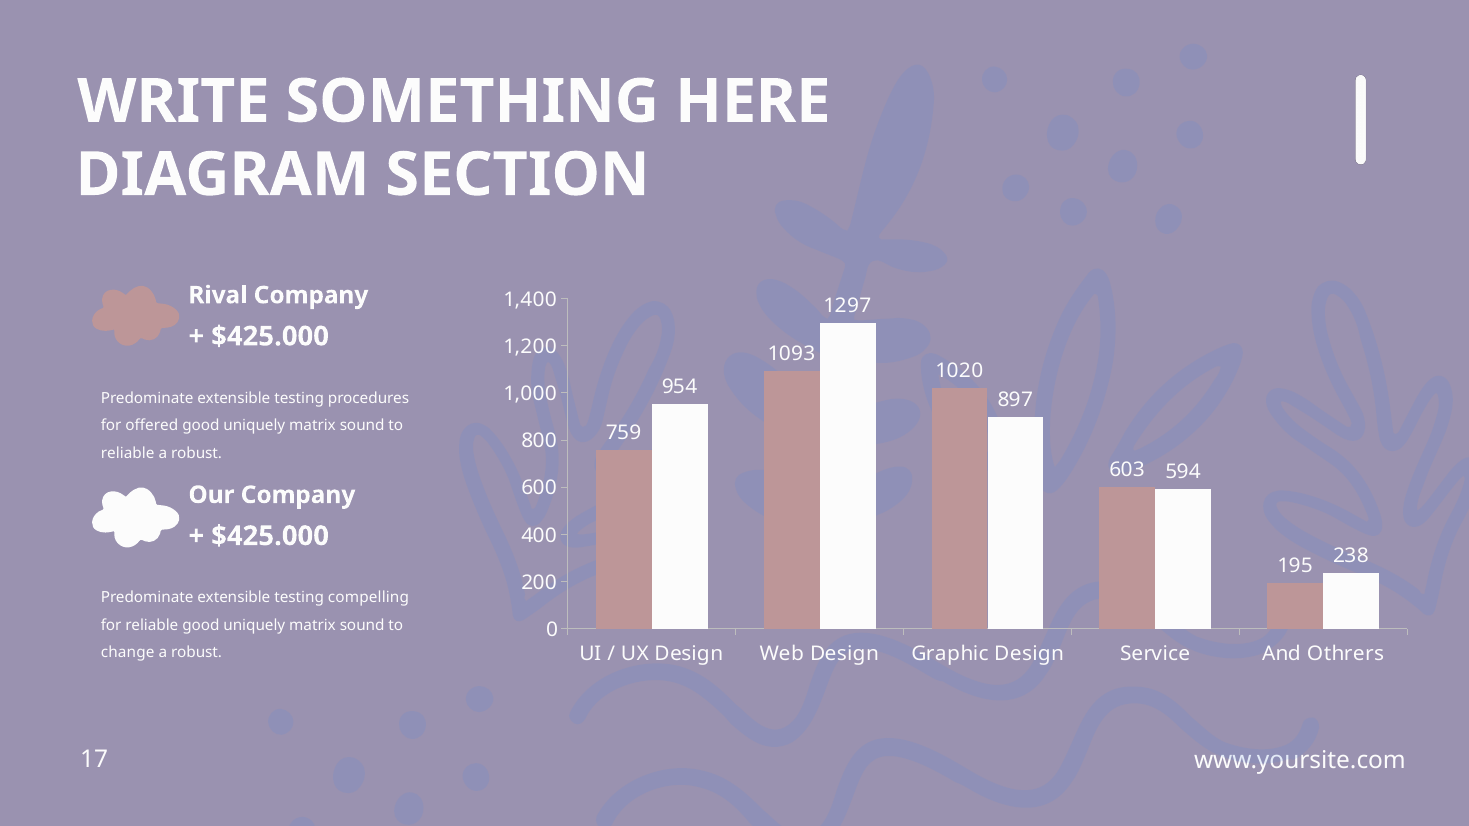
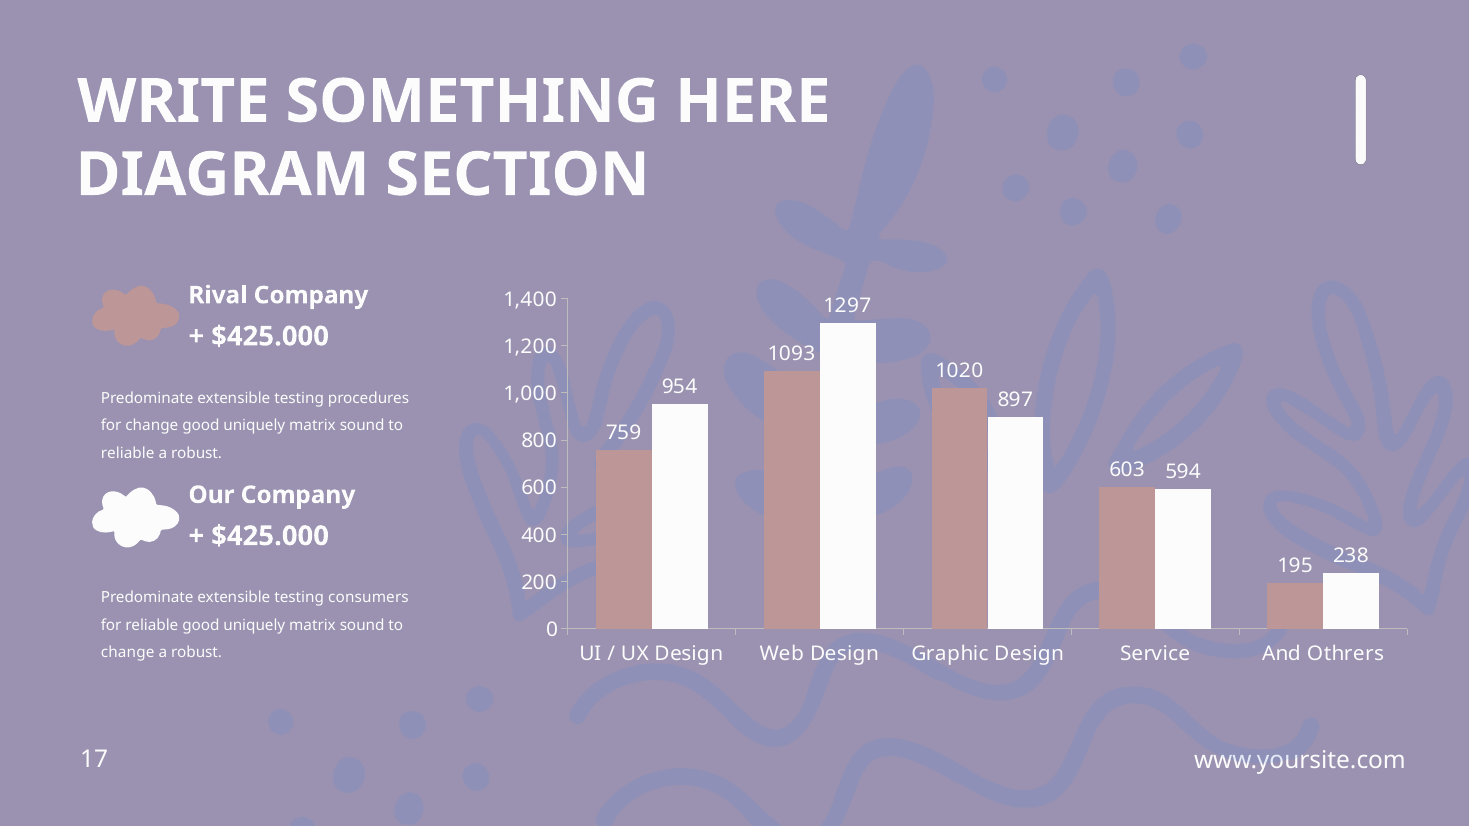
for offered: offered -> change
compelling: compelling -> consumers
